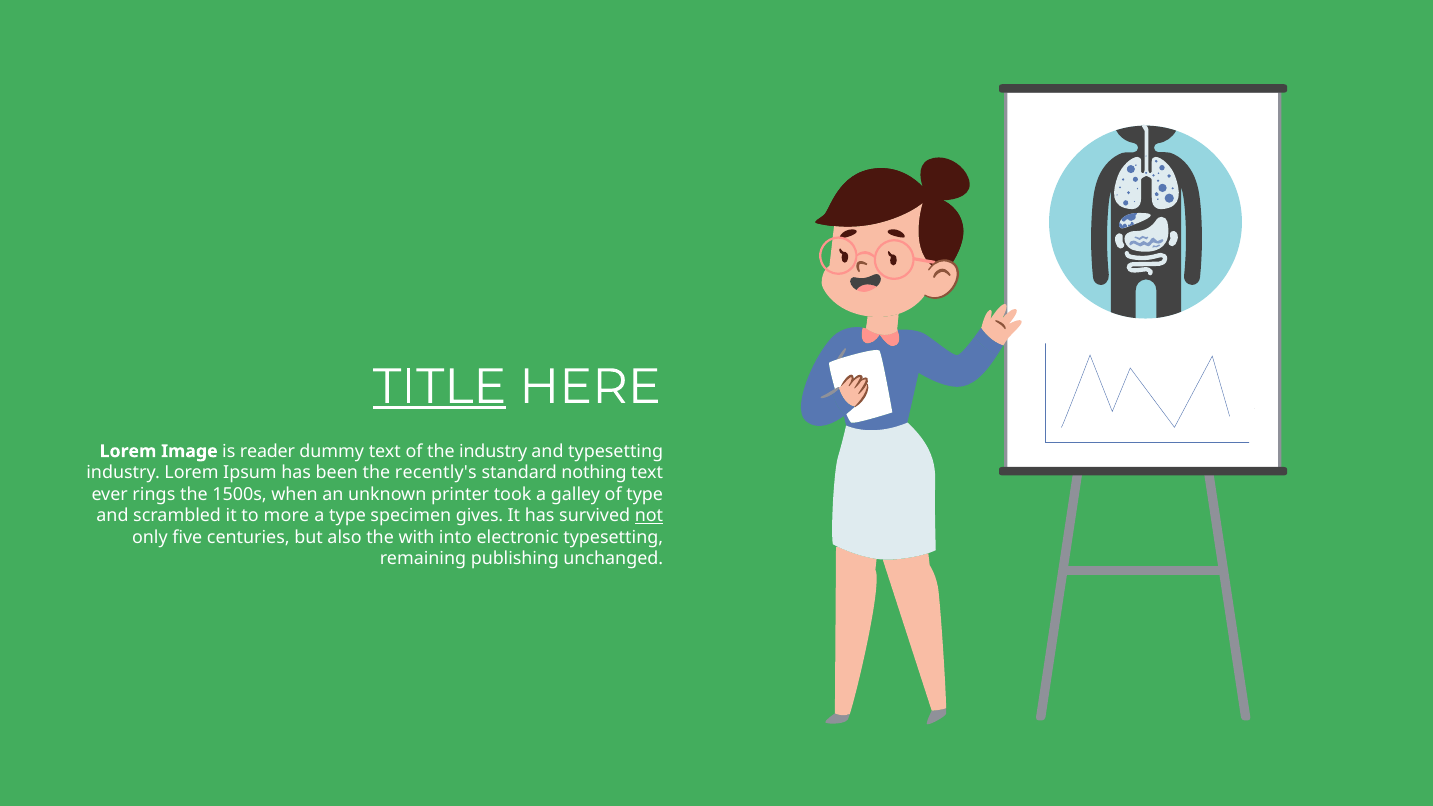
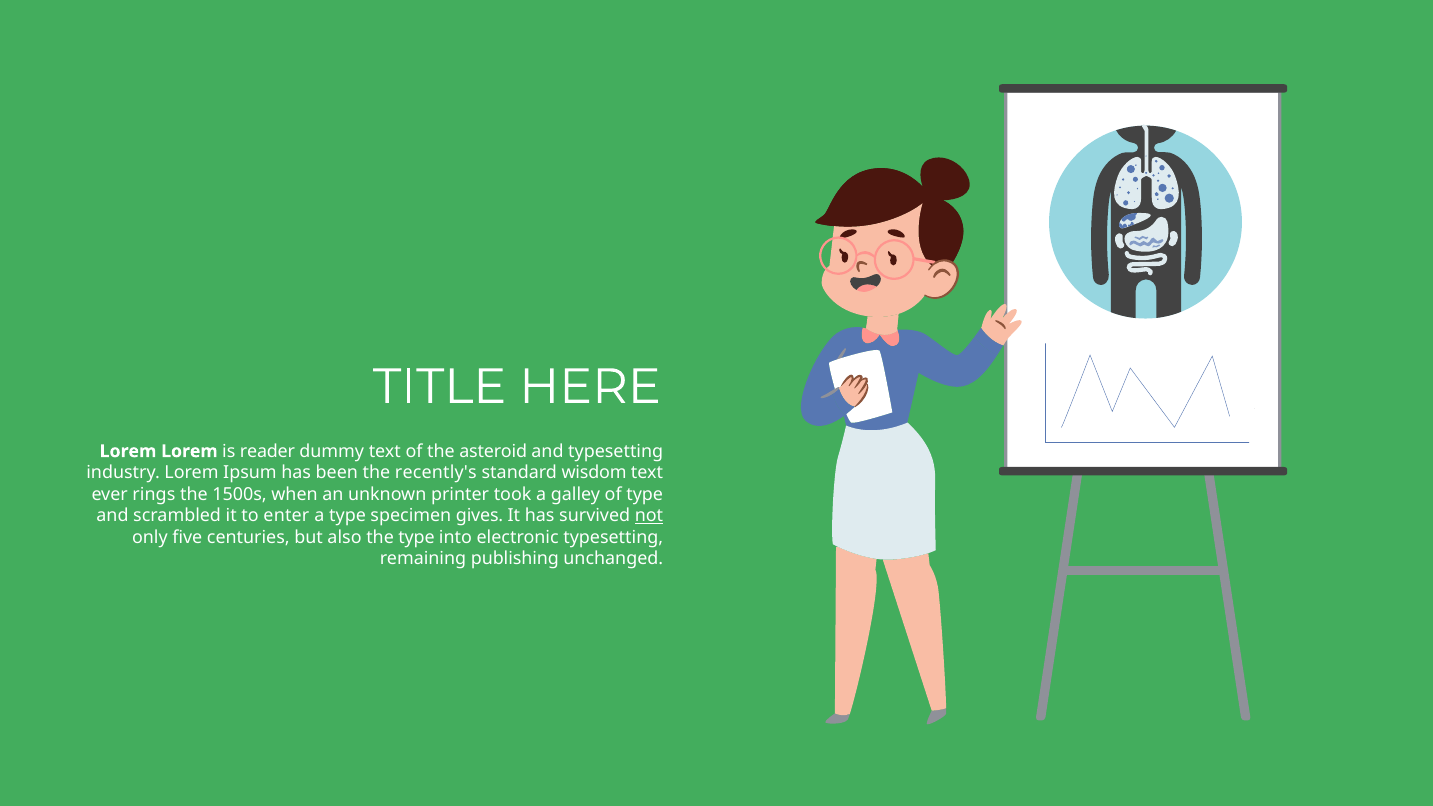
TITLE underline: present -> none
Lorem Image: Image -> Lorem
the industry: industry -> asteroid
nothing: nothing -> wisdom
more: more -> enter
the with: with -> type
